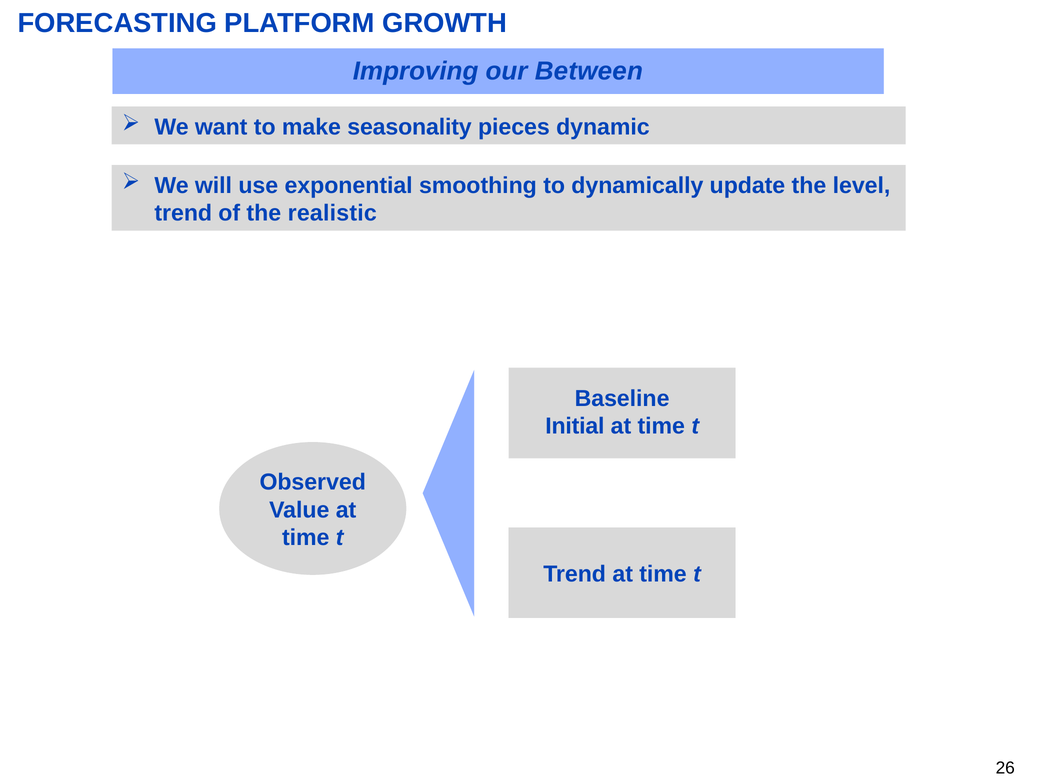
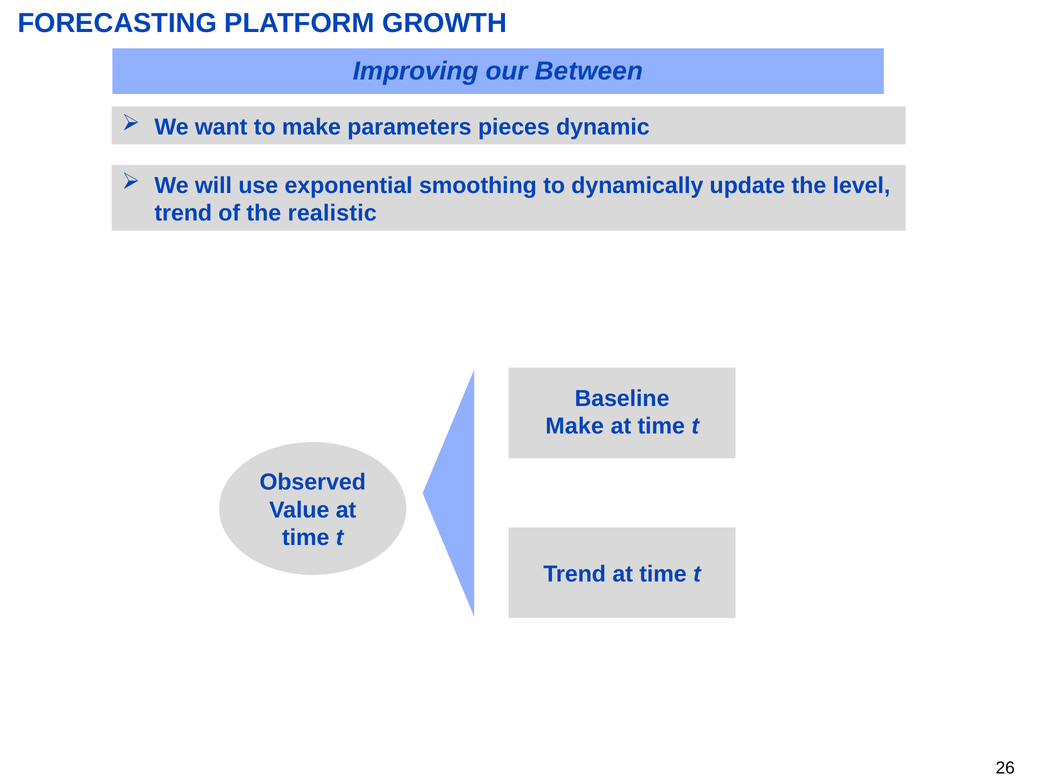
seasonality: seasonality -> parameters
Initial at (575, 426): Initial -> Make
